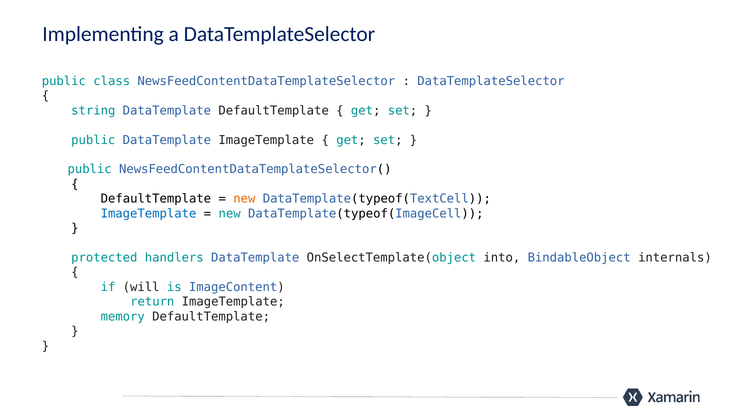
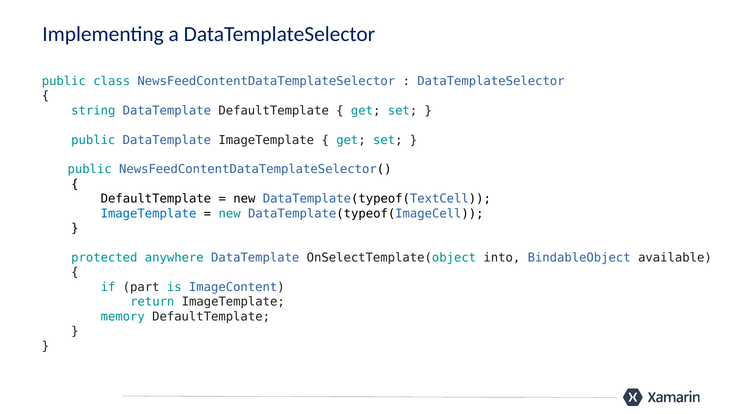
new at (244, 199) colour: orange -> black
handlers: handlers -> anywhere
internals: internals -> available
will: will -> part
